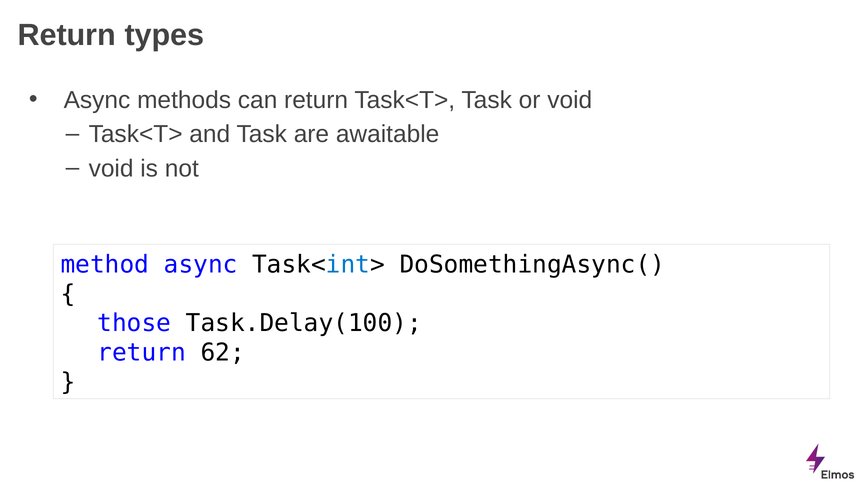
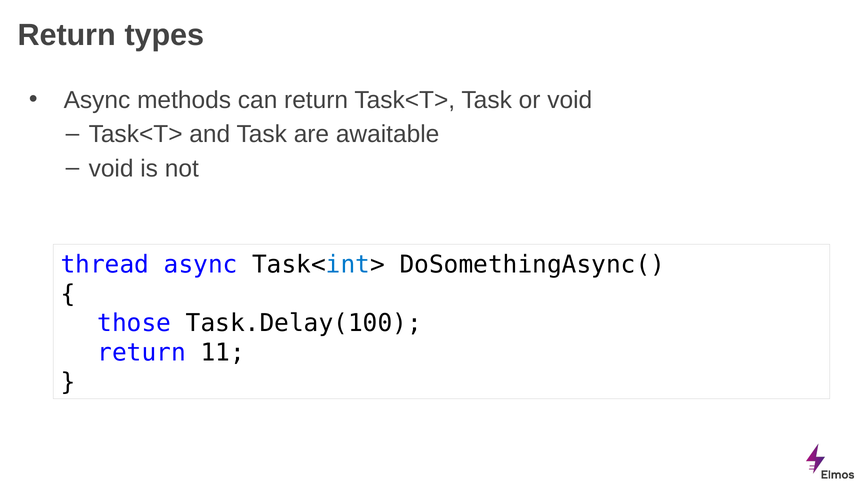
method: method -> thread
62: 62 -> 11
